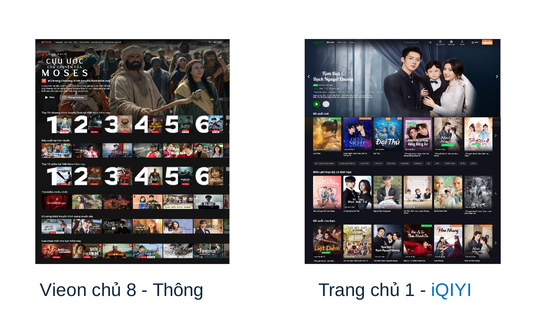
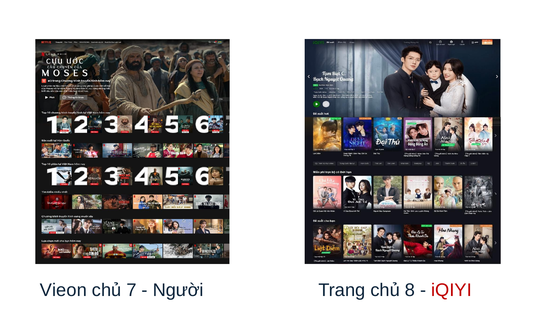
8: 8 -> 7
Thông: Thông -> Người
1: 1 -> 8
iQIYI colour: blue -> red
